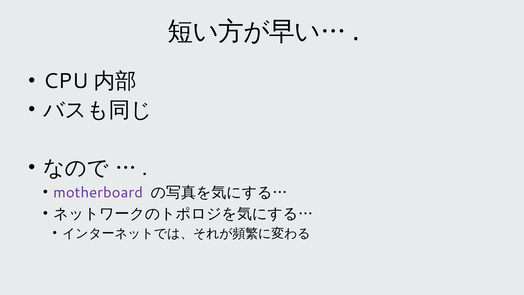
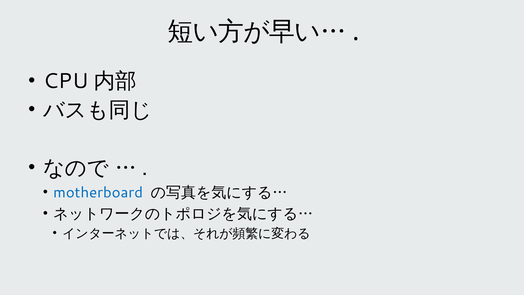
motherboard colour: purple -> blue
